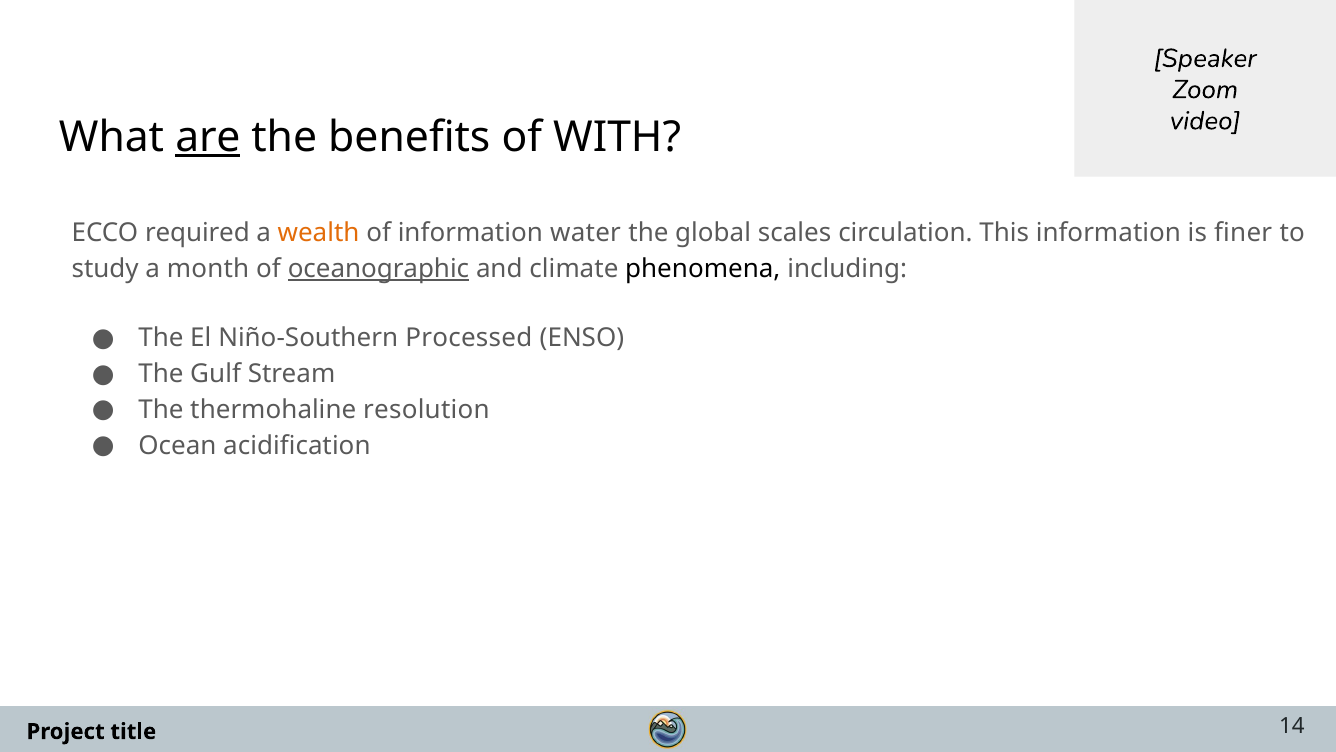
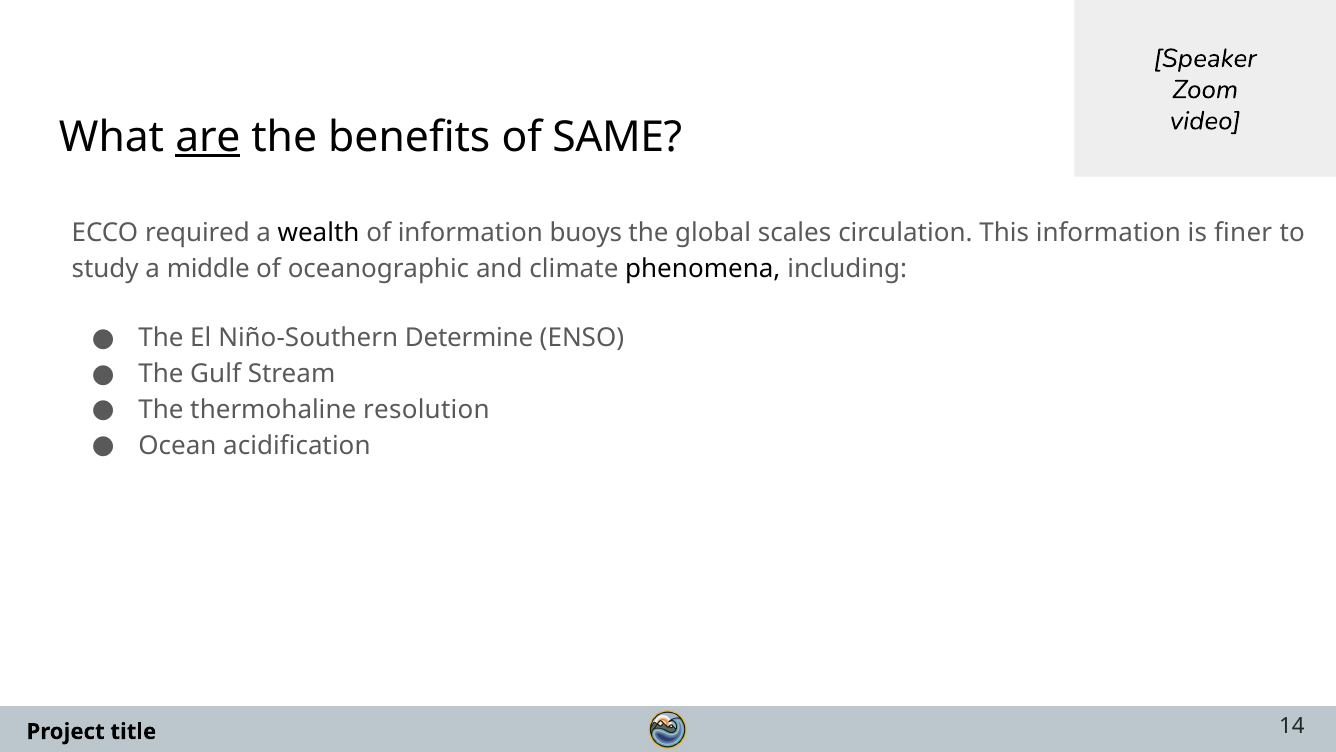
WITH: WITH -> SAME
wealth colour: orange -> black
water: water -> buoys
month: month -> middle
oceanographic underline: present -> none
Processed: Processed -> Determine
